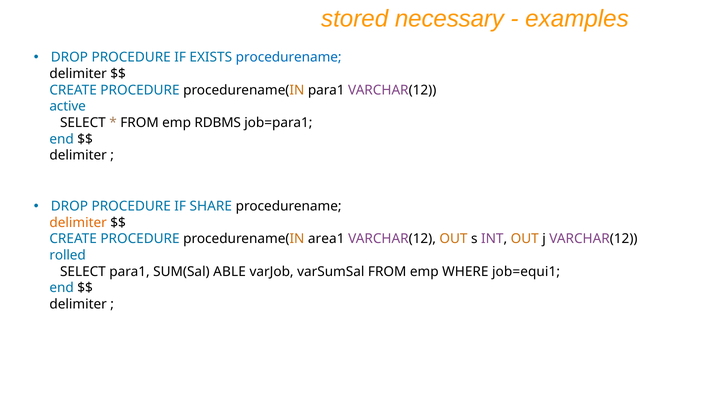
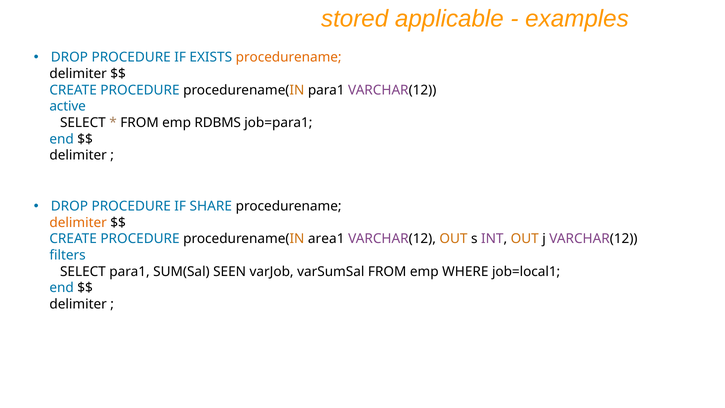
necessary: necessary -> applicable
procedurename at (289, 57) colour: blue -> orange
rolled: rolled -> filters
ABLE: ABLE -> SEEN
job=equi1: job=equi1 -> job=local1
